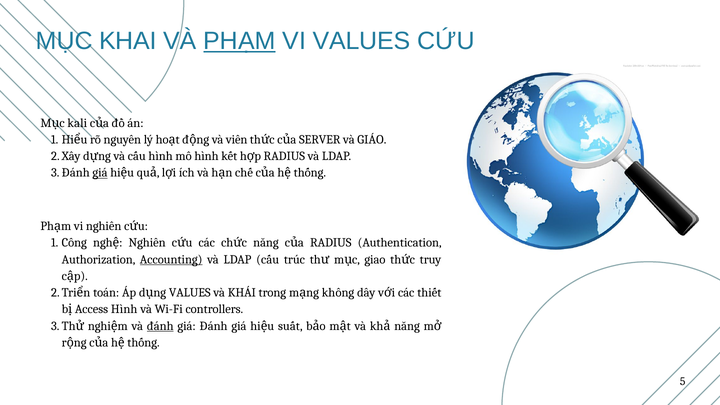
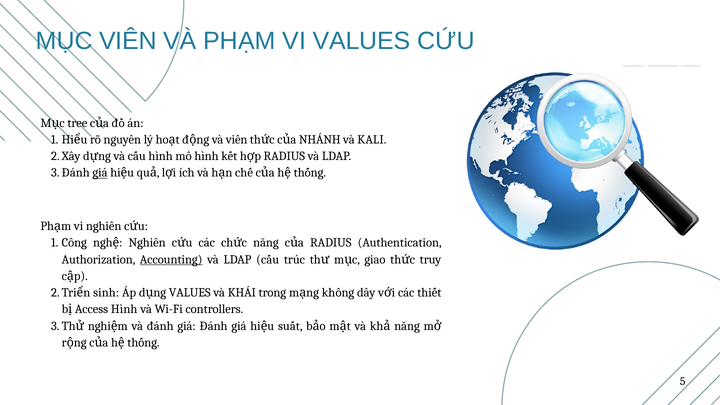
MỤC KHAI: KHAI -> VIÊN
PHẠM underline: present -> none
kali: kali -> tree
SERVER: SERVER -> NHÁNH
GIÁO: GIÁO -> KALI
toán: toán -> sinh
đánh at (160, 326) underline: present -> none
